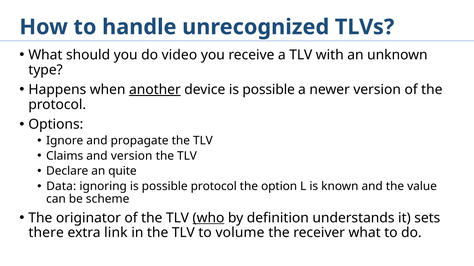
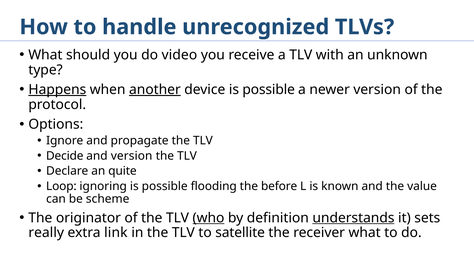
Happens underline: none -> present
Claims: Claims -> Decide
Data: Data -> Loop
possible protocol: protocol -> flooding
option: option -> before
understands underline: none -> present
there: there -> really
volume: volume -> satellite
